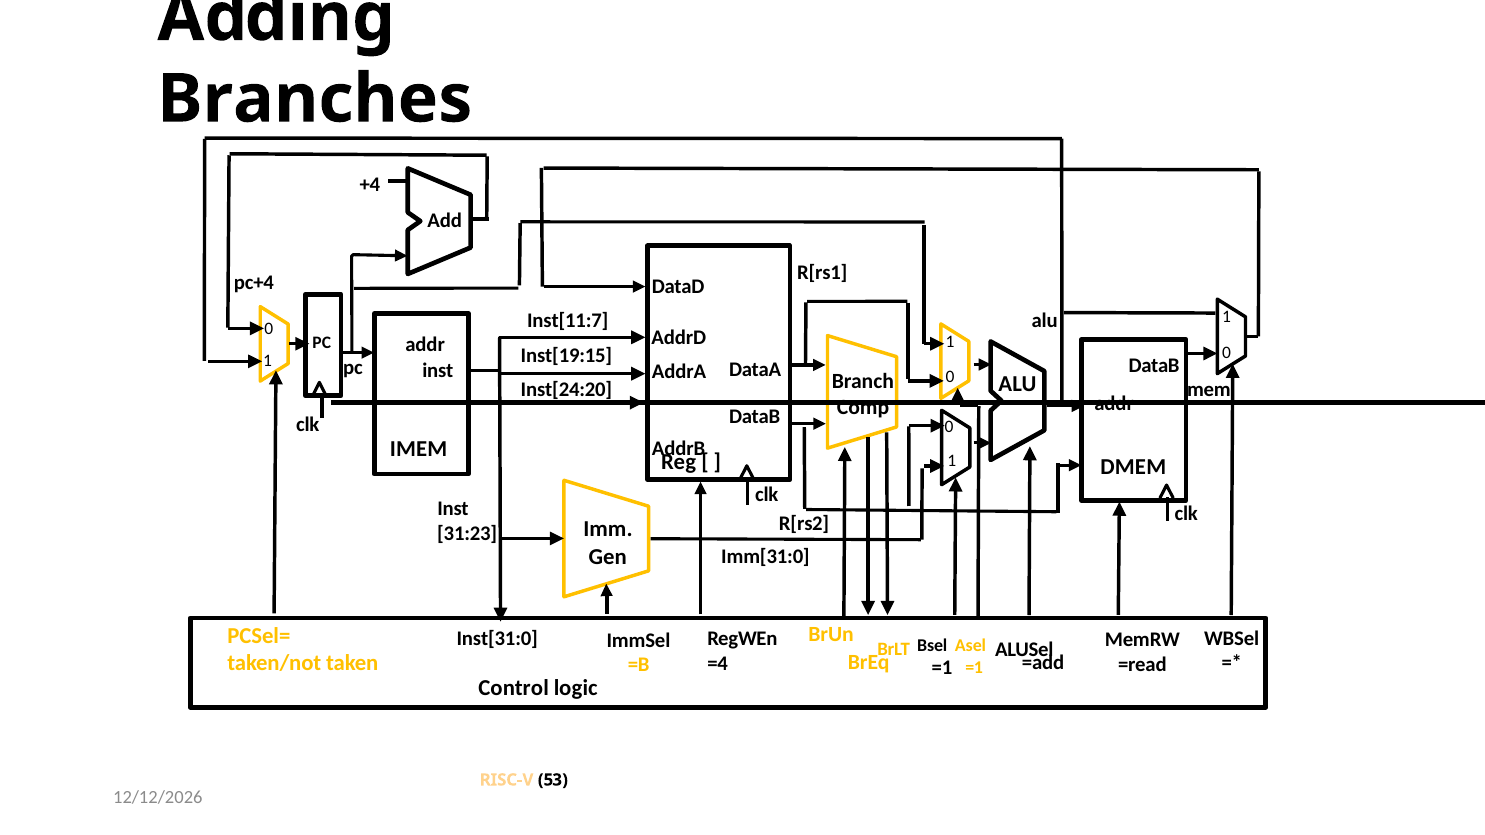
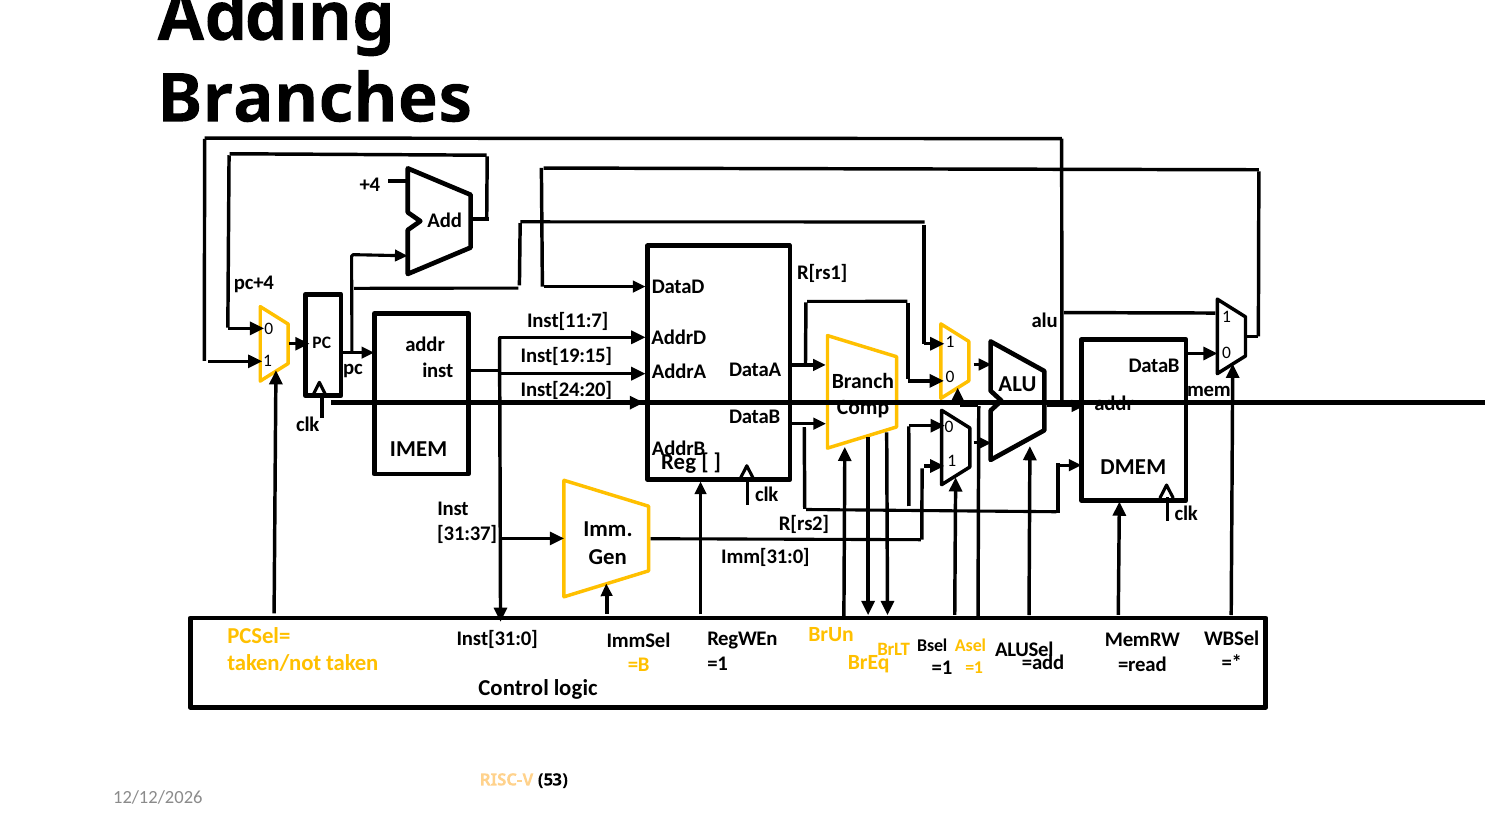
31:23: 31:23 -> 31:37
=4 at (718, 664): =4 -> =1
